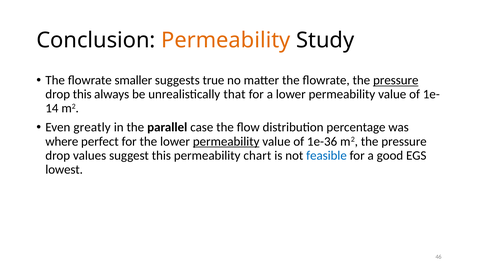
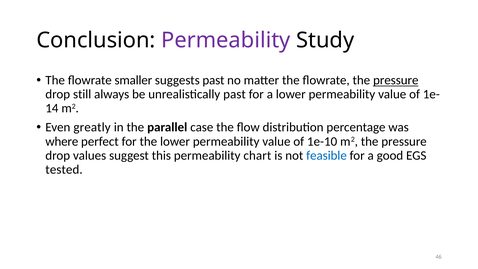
Permeability at (226, 40) colour: orange -> purple
suggests true: true -> past
drop this: this -> still
unrealistically that: that -> past
permeability at (226, 141) underline: present -> none
1e-36: 1e-36 -> 1e-10
lowest: lowest -> tested
